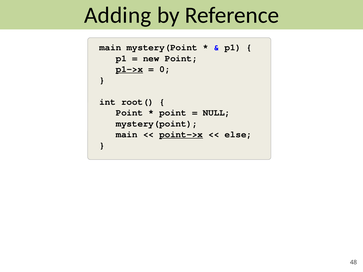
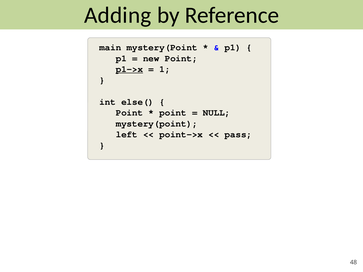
0: 0 -> 1
root(: root( -> else(
main at (127, 135): main -> left
point->x underline: present -> none
else: else -> pass
